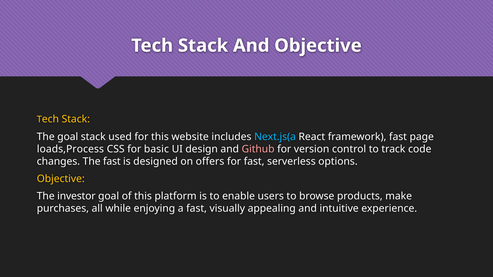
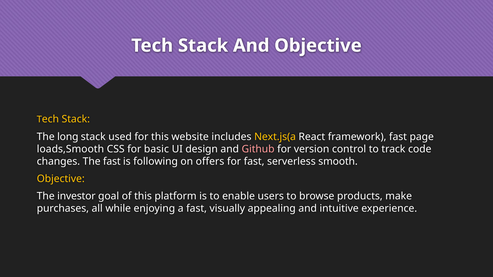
The goal: goal -> long
Next.js(a colour: light blue -> yellow
loads,Process: loads,Process -> loads,Smooth
designed: designed -> following
options: options -> smooth
